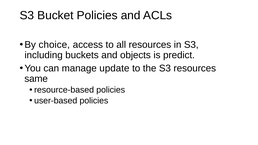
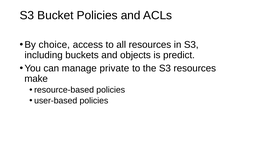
update: update -> private
same: same -> make
